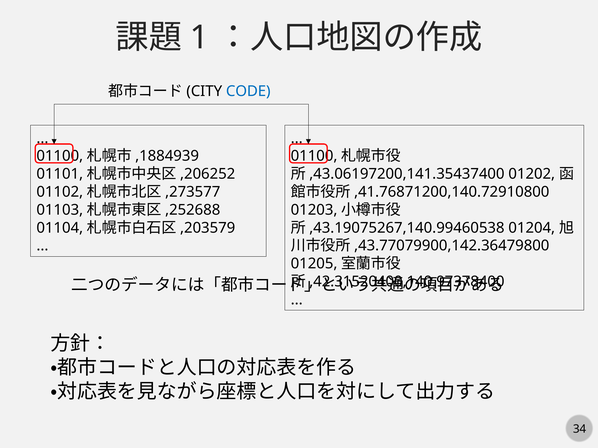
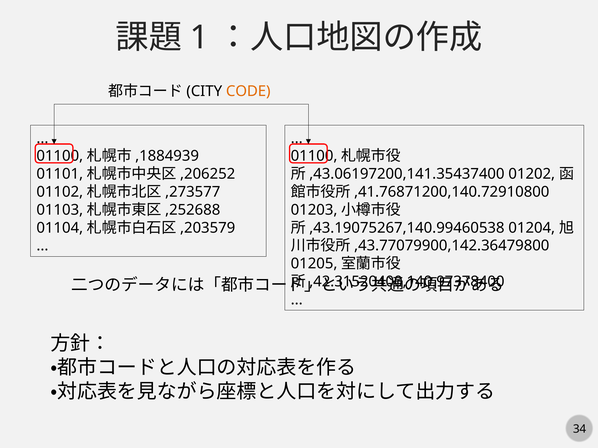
CODE colour: blue -> orange
